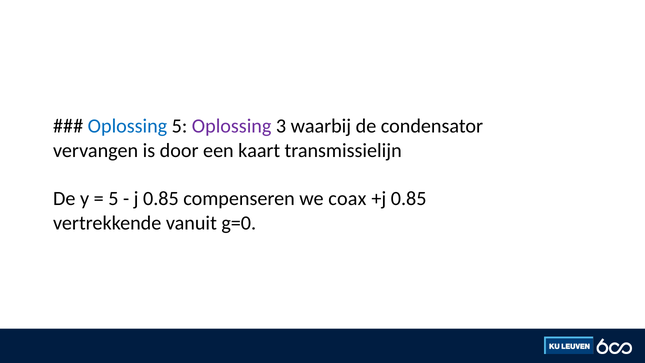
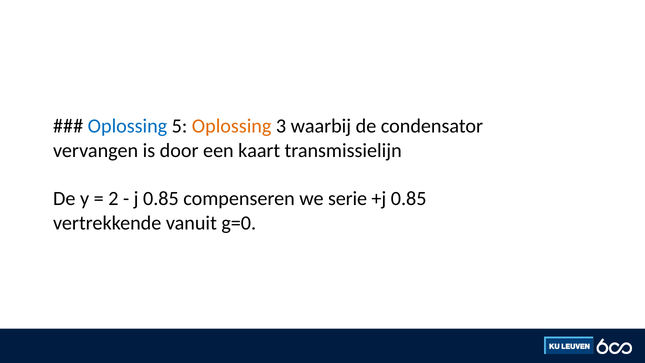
Oplossing at (232, 126) colour: purple -> orange
5 at (113, 199): 5 -> 2
coax: coax -> serie
